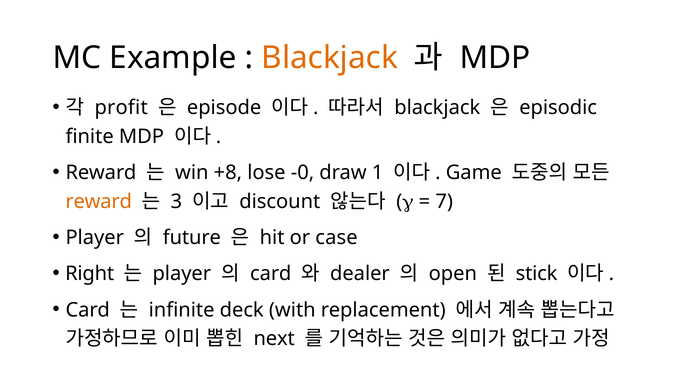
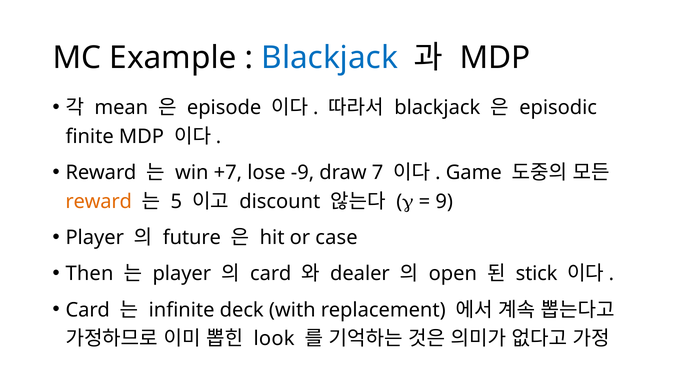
Blackjack at (330, 58) colour: orange -> blue
profit: profit -> mean
+8: +8 -> +7
-0: -0 -> -9
1: 1 -> 7
3: 3 -> 5
7: 7 -> 9
Right: Right -> Then
next: next -> look
